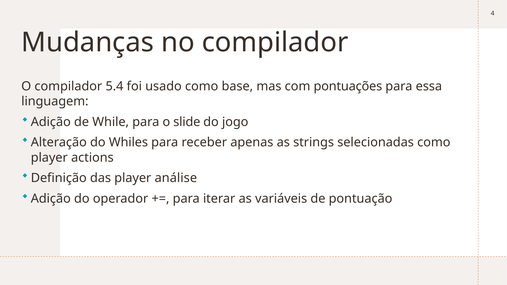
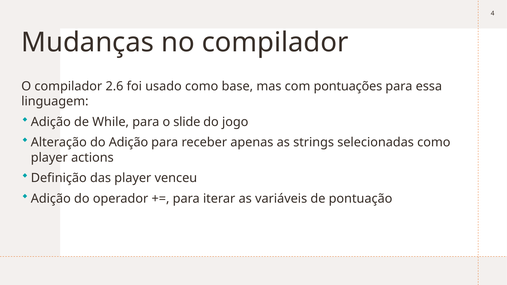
5.4: 5.4 -> 2.6
do Whiles: Whiles -> Adição
análise: análise -> venceu
